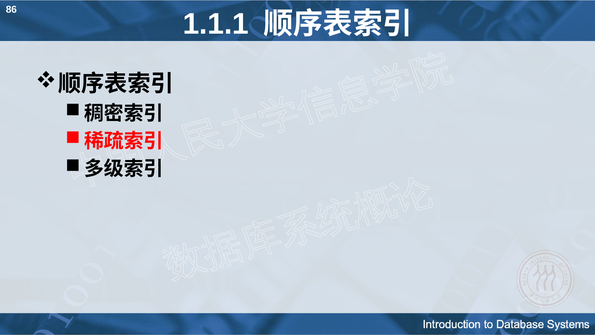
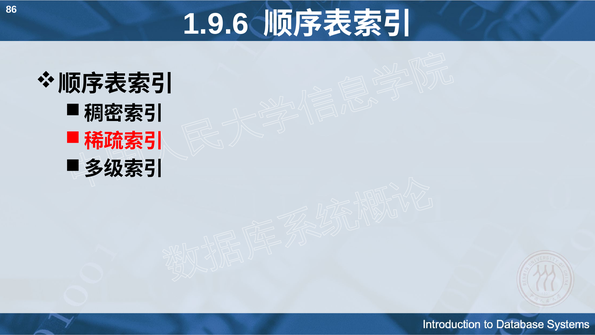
1.1.1: 1.1.1 -> 1.9.6
